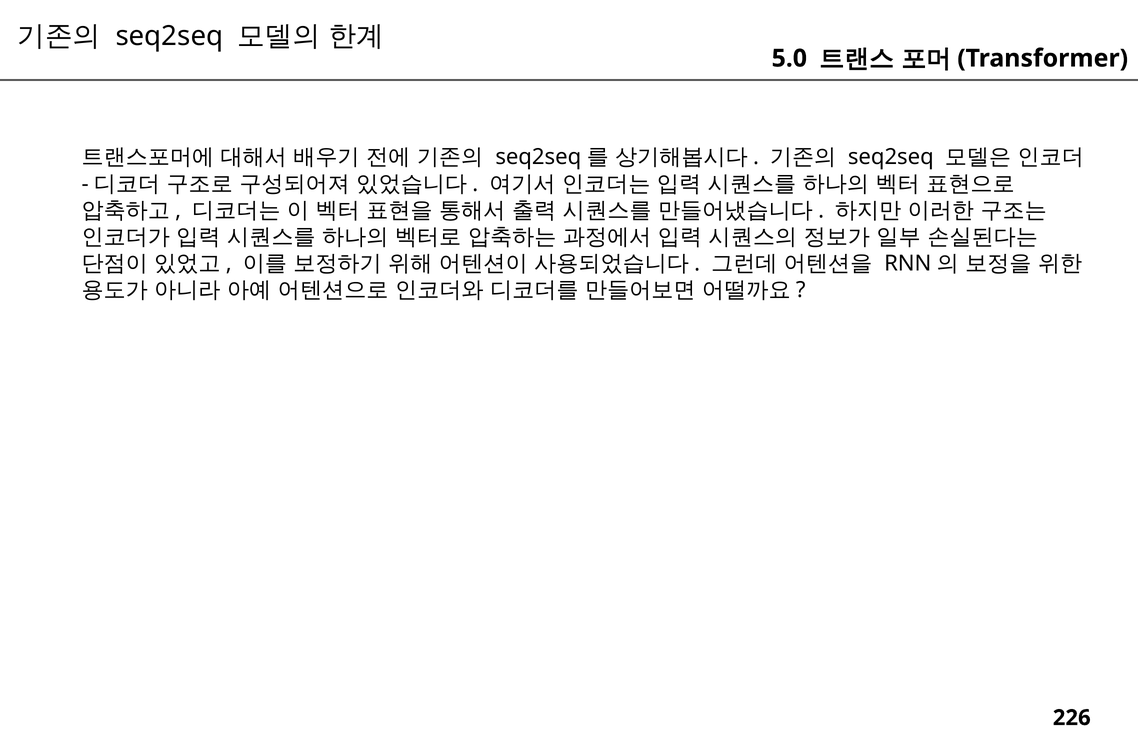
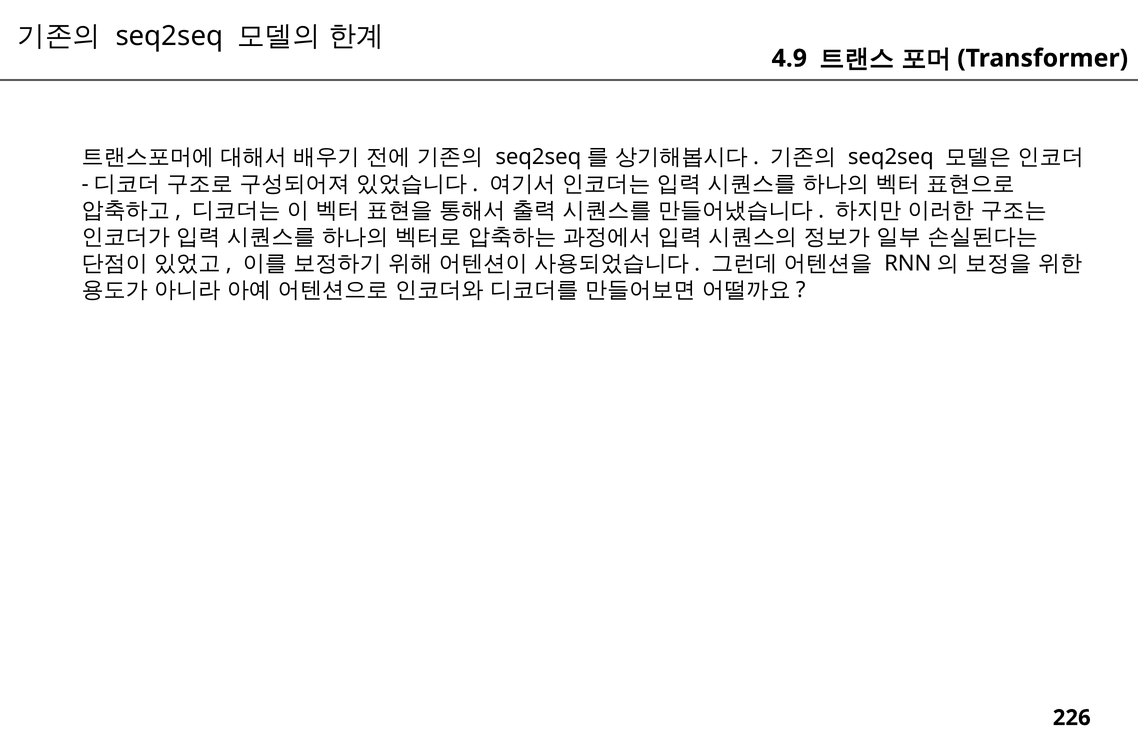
5.0: 5.0 -> 4.9
